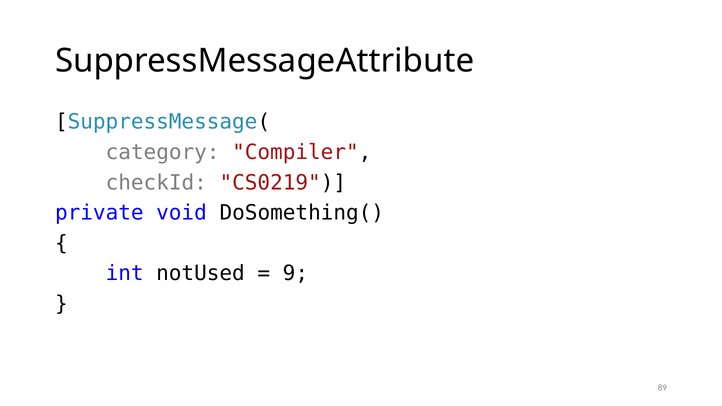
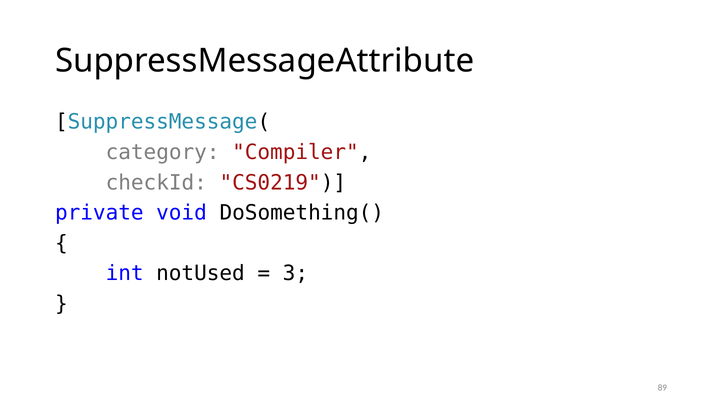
9: 9 -> 3
